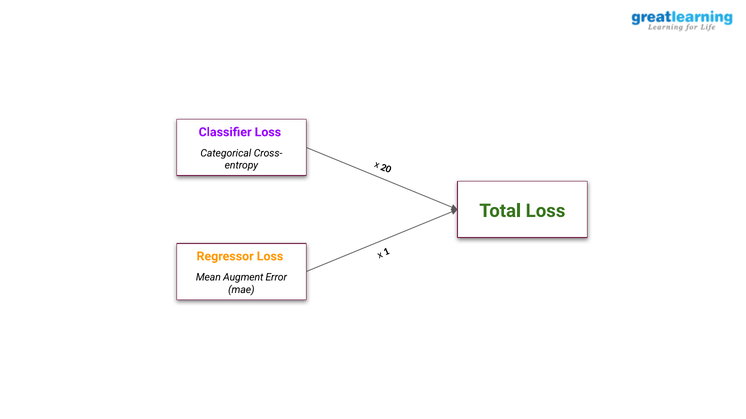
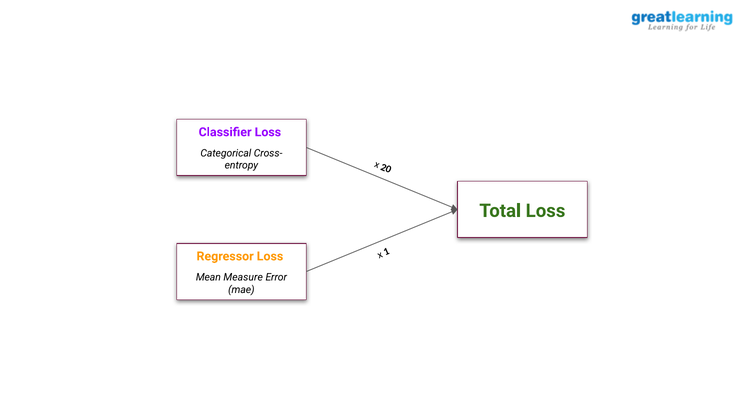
Augment: Augment -> Measure
